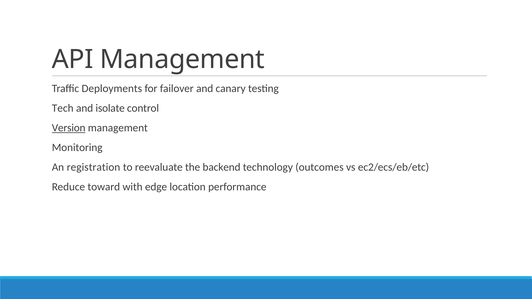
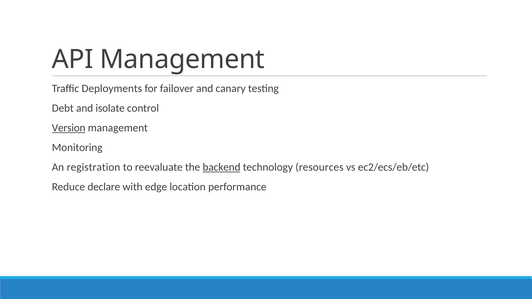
Tech: Tech -> Debt
backend underline: none -> present
outcomes: outcomes -> resources
toward: toward -> declare
